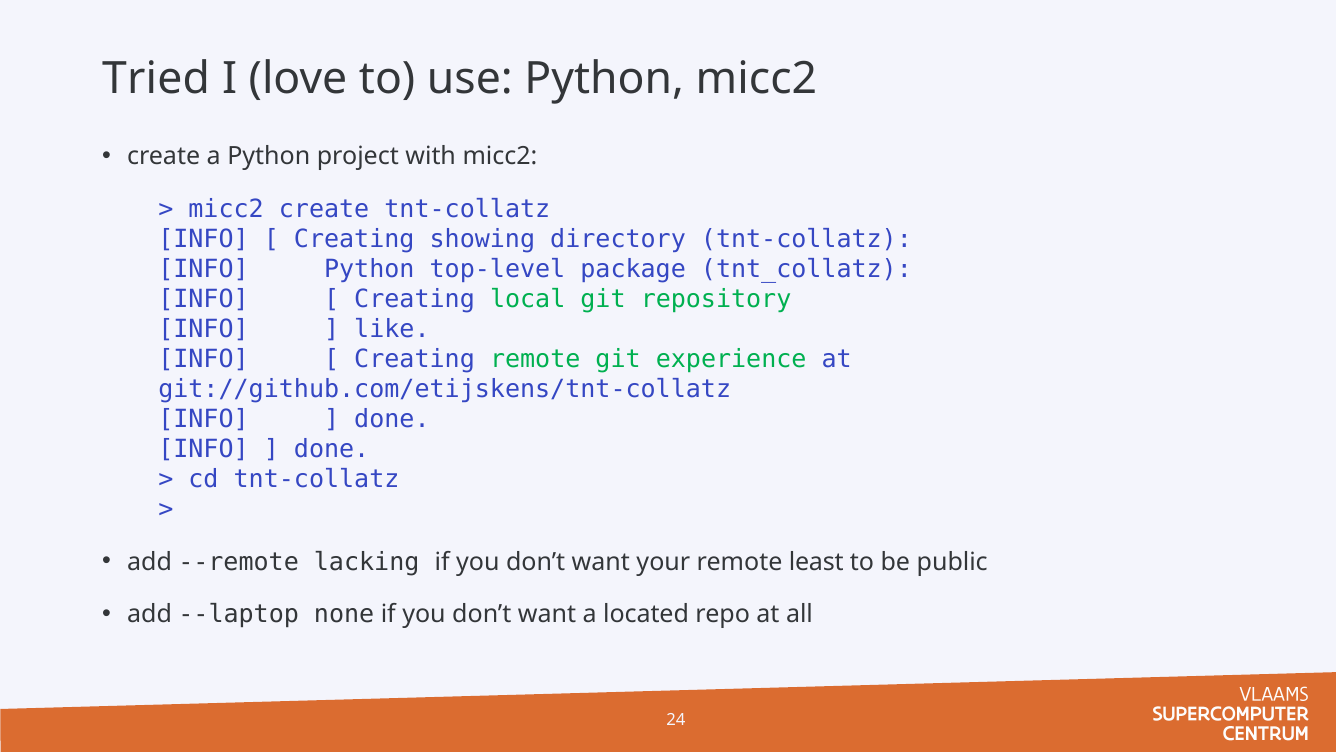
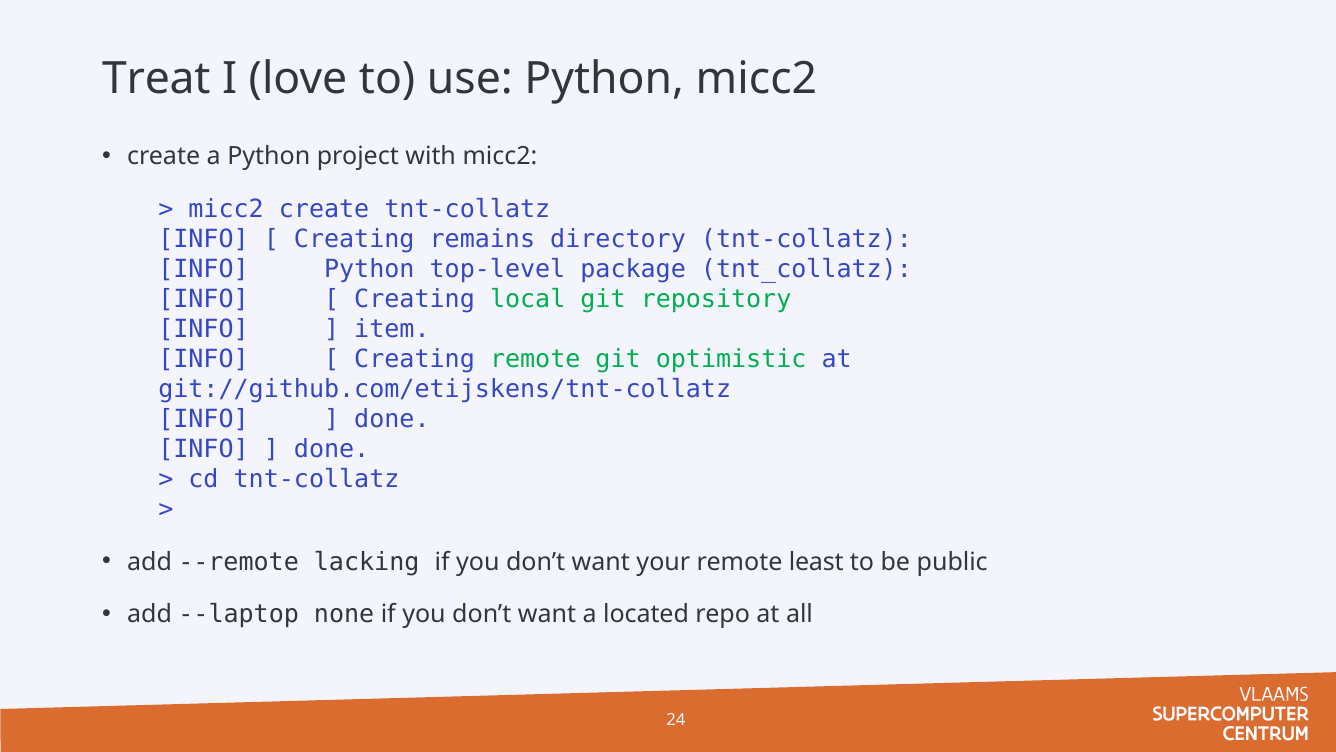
Tried: Tried -> Treat
showing: showing -> remains
like: like -> item
experience: experience -> optimistic
